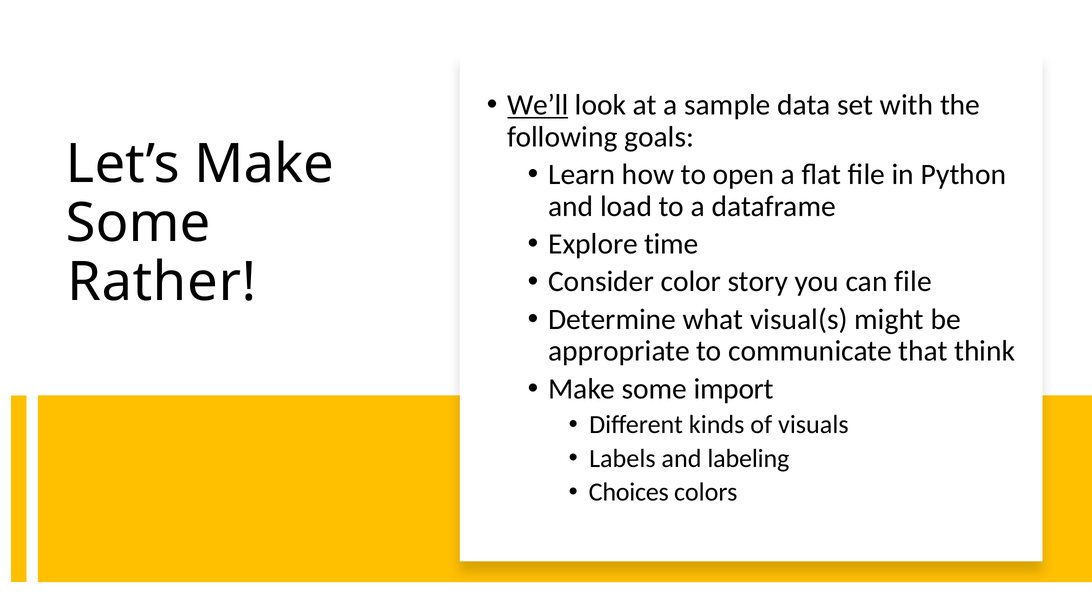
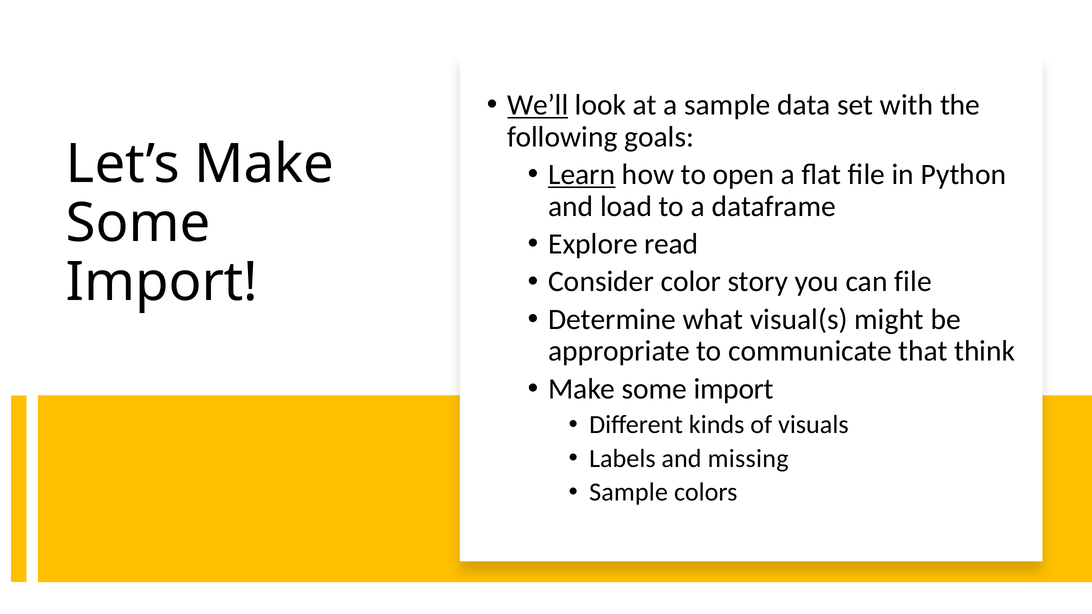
Learn underline: none -> present
time: time -> read
Rather at (162, 282): Rather -> Import
labeling: labeling -> missing
Choices at (629, 493): Choices -> Sample
